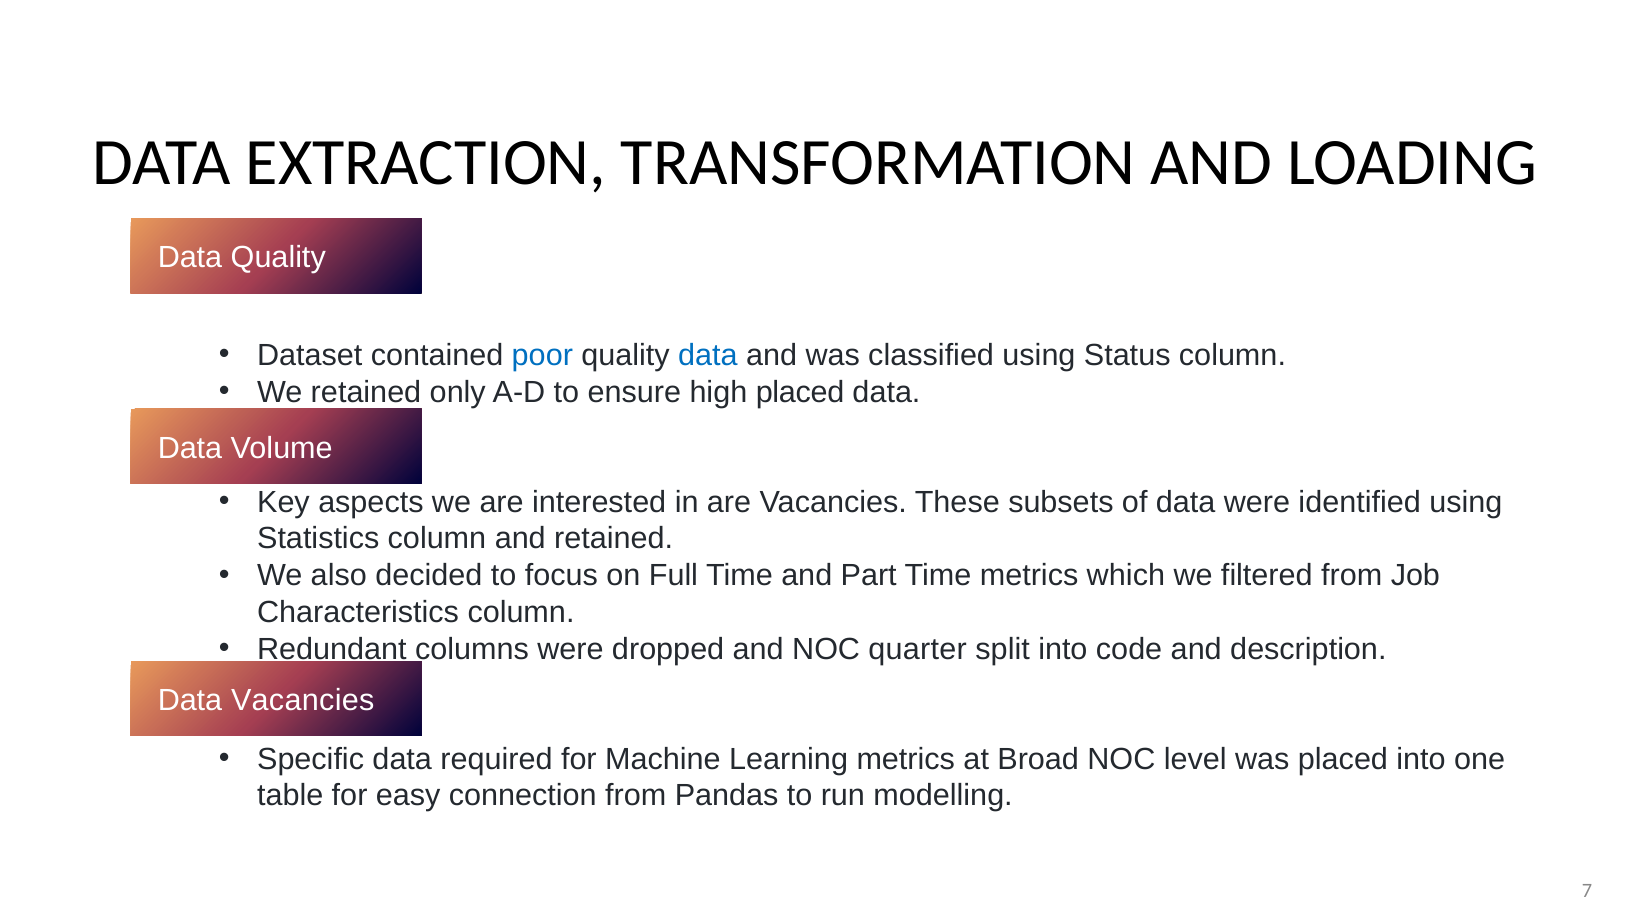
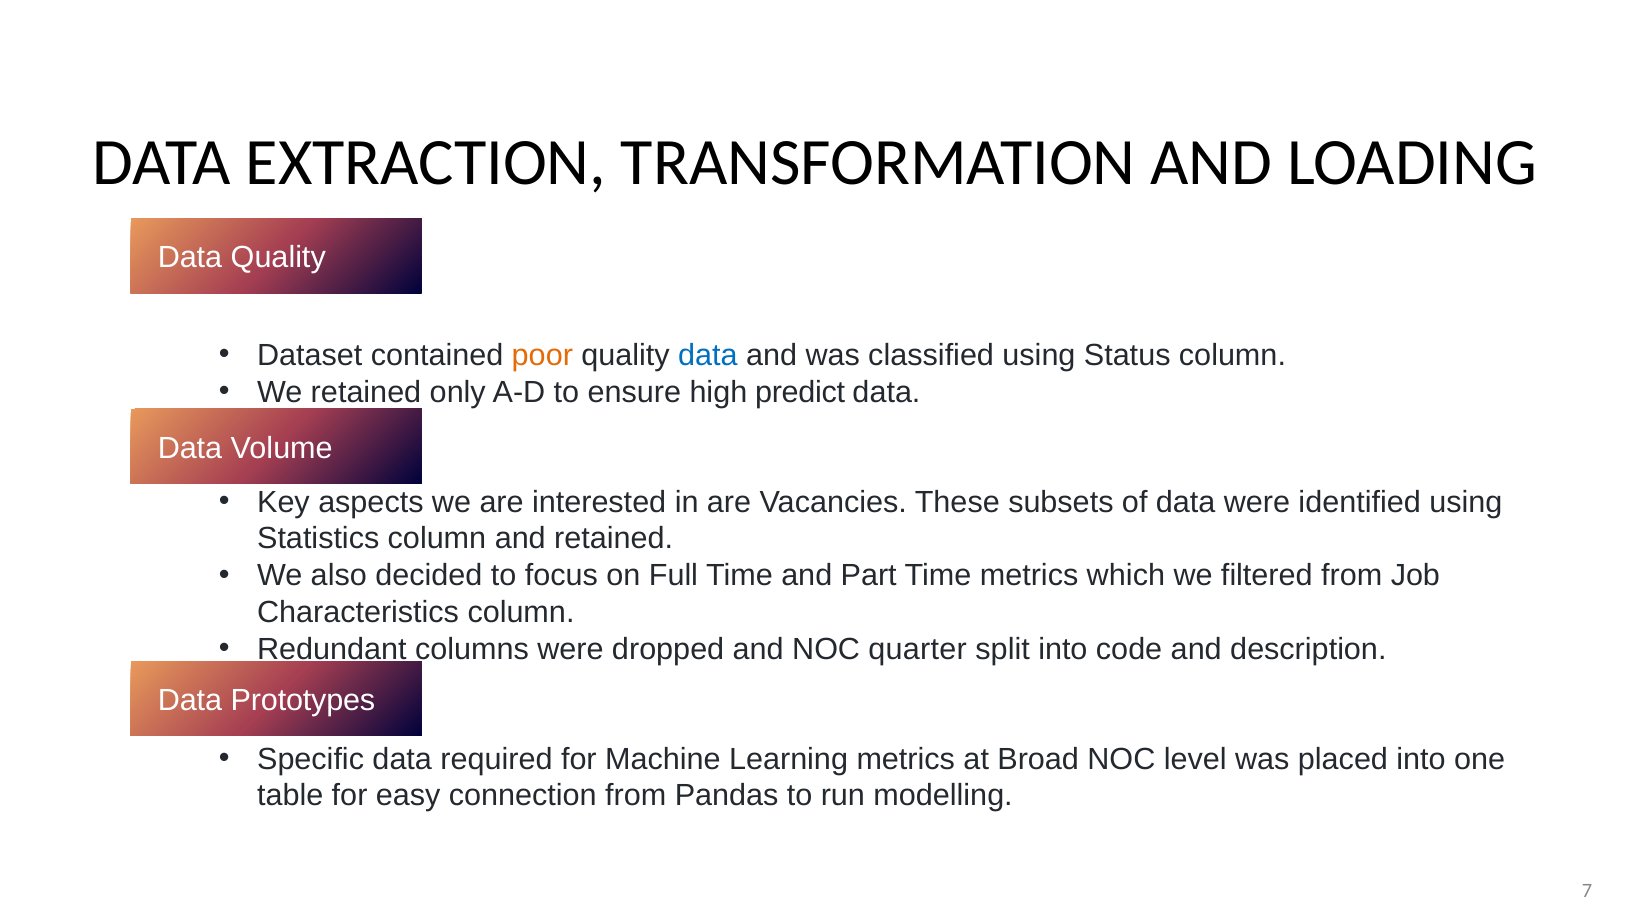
poor colour: blue -> orange
high placed: placed -> predict
Data Vacancies: Vacancies -> Prototypes
